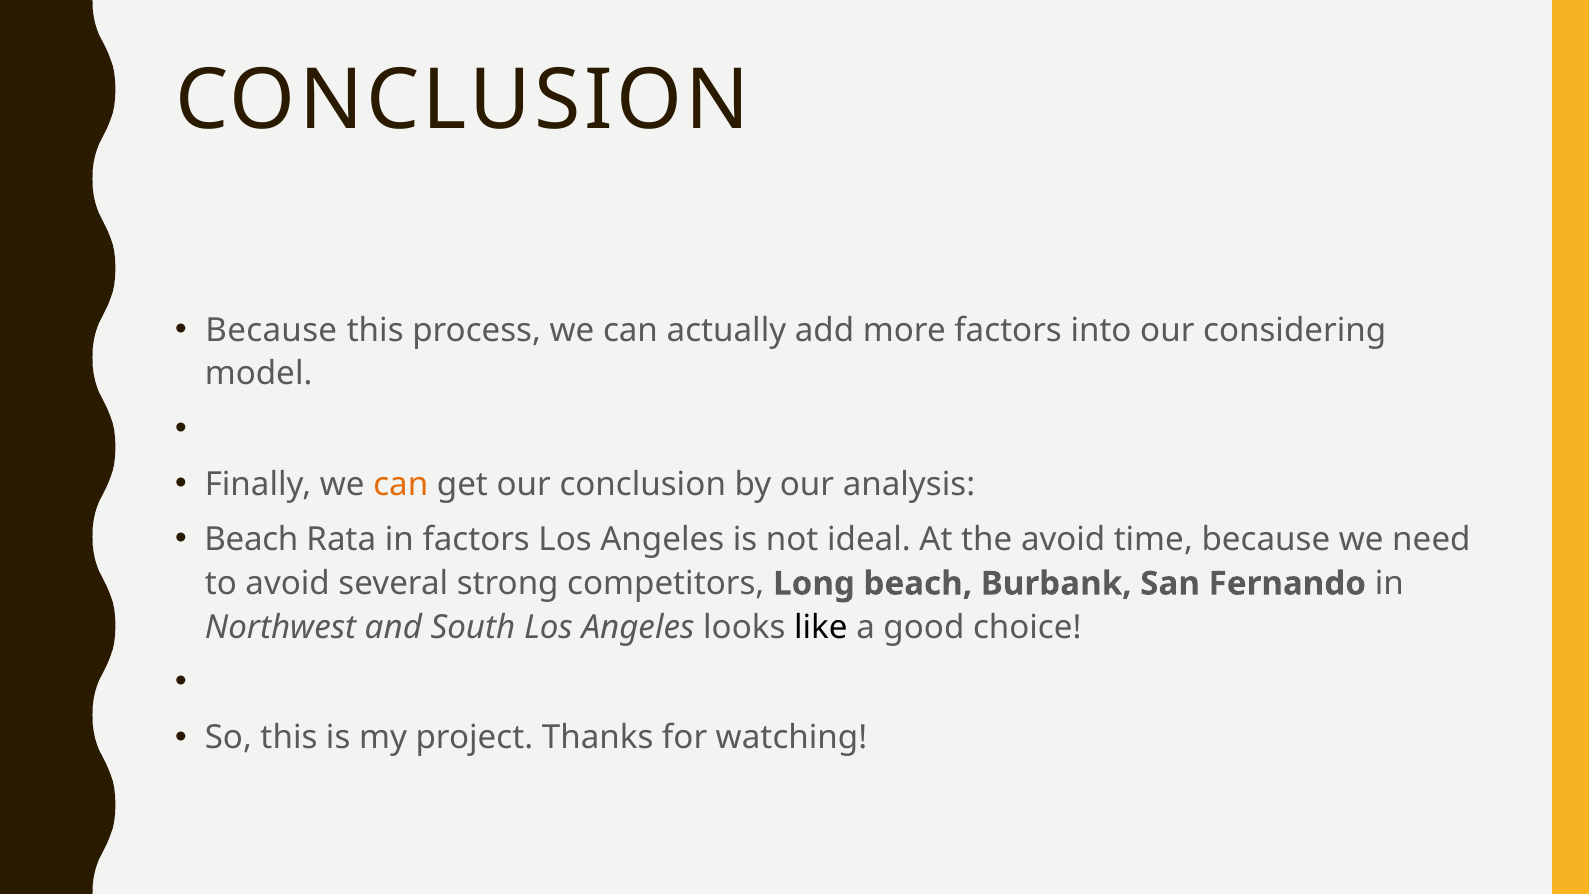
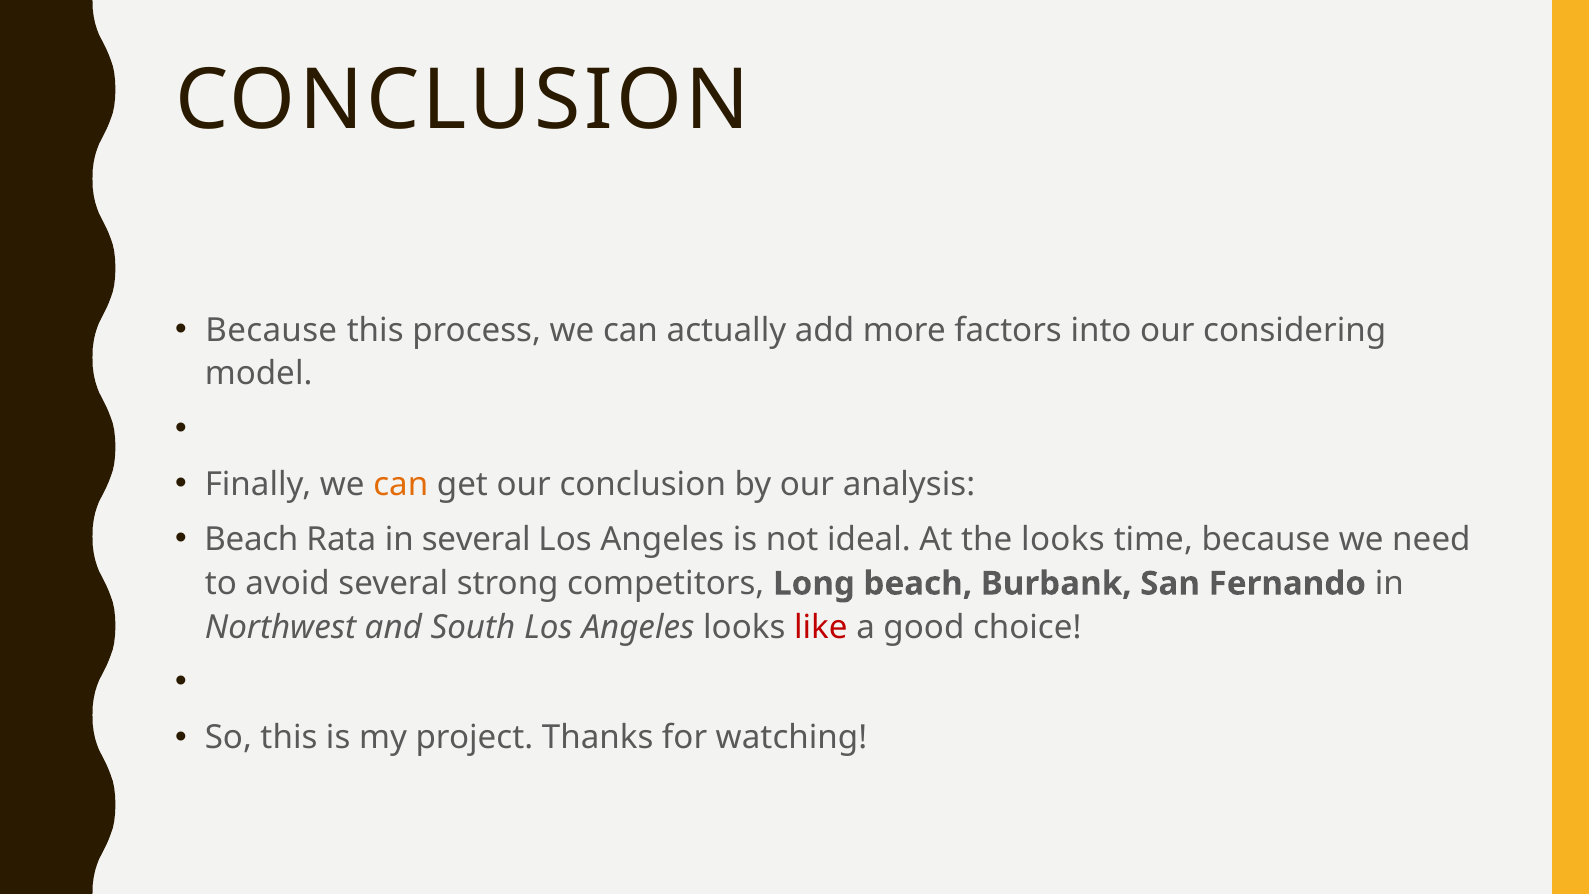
in factors: factors -> several
the avoid: avoid -> looks
like colour: black -> red
